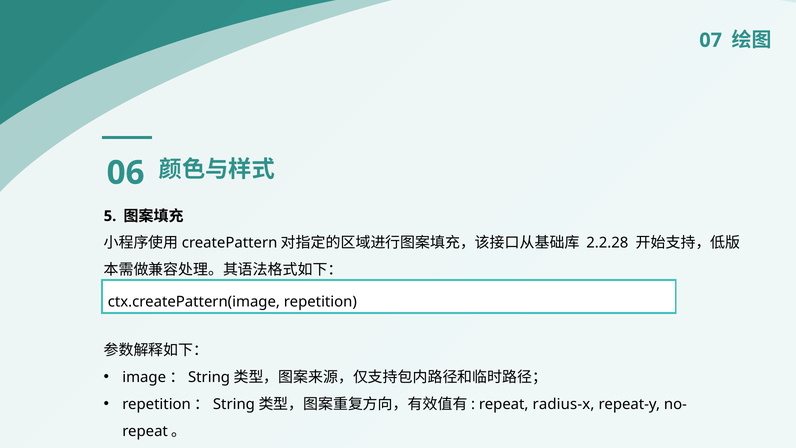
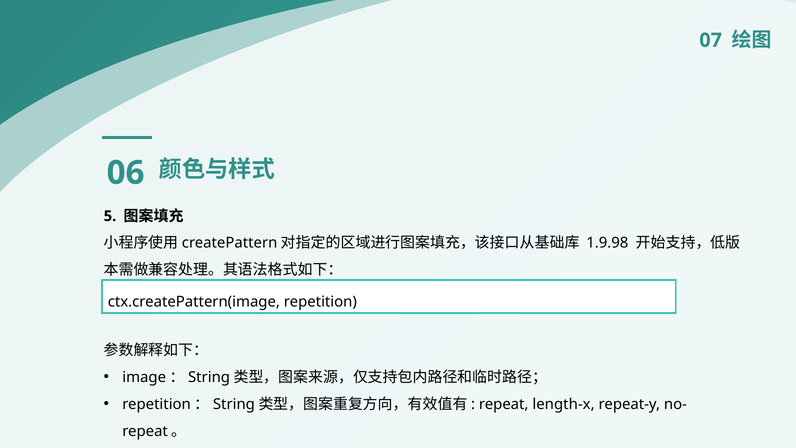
2.2.28: 2.2.28 -> 1.9.98
radius-x: radius-x -> length-x
